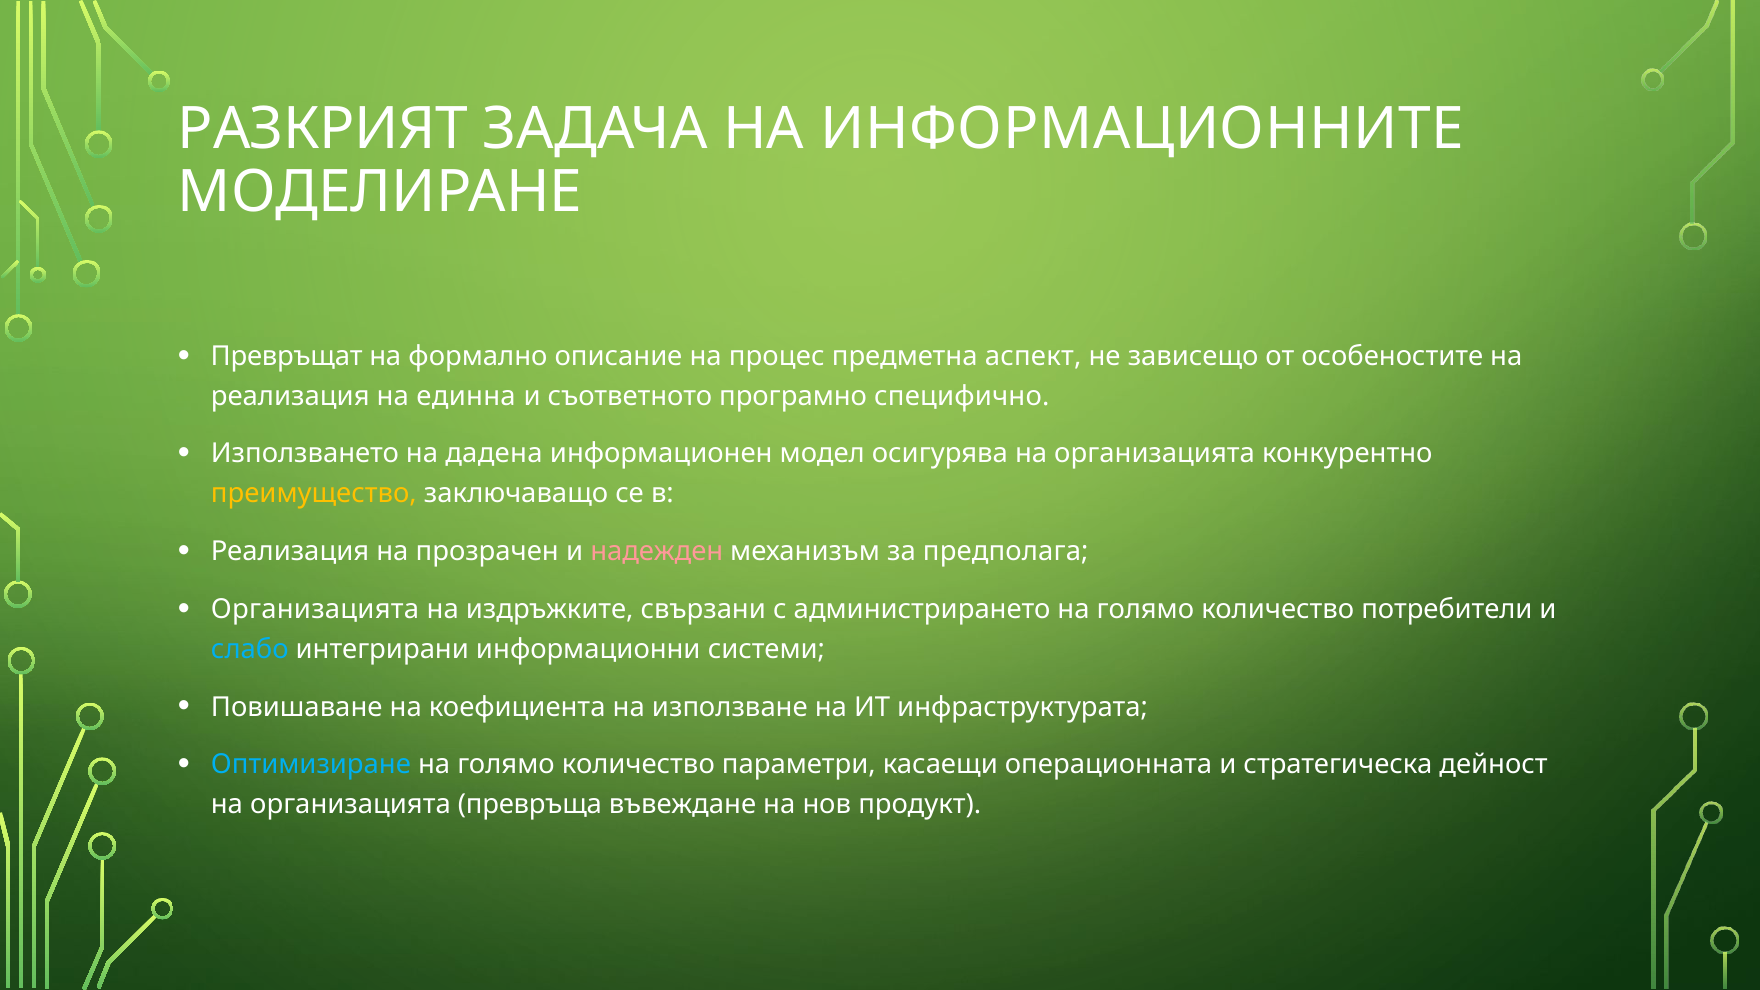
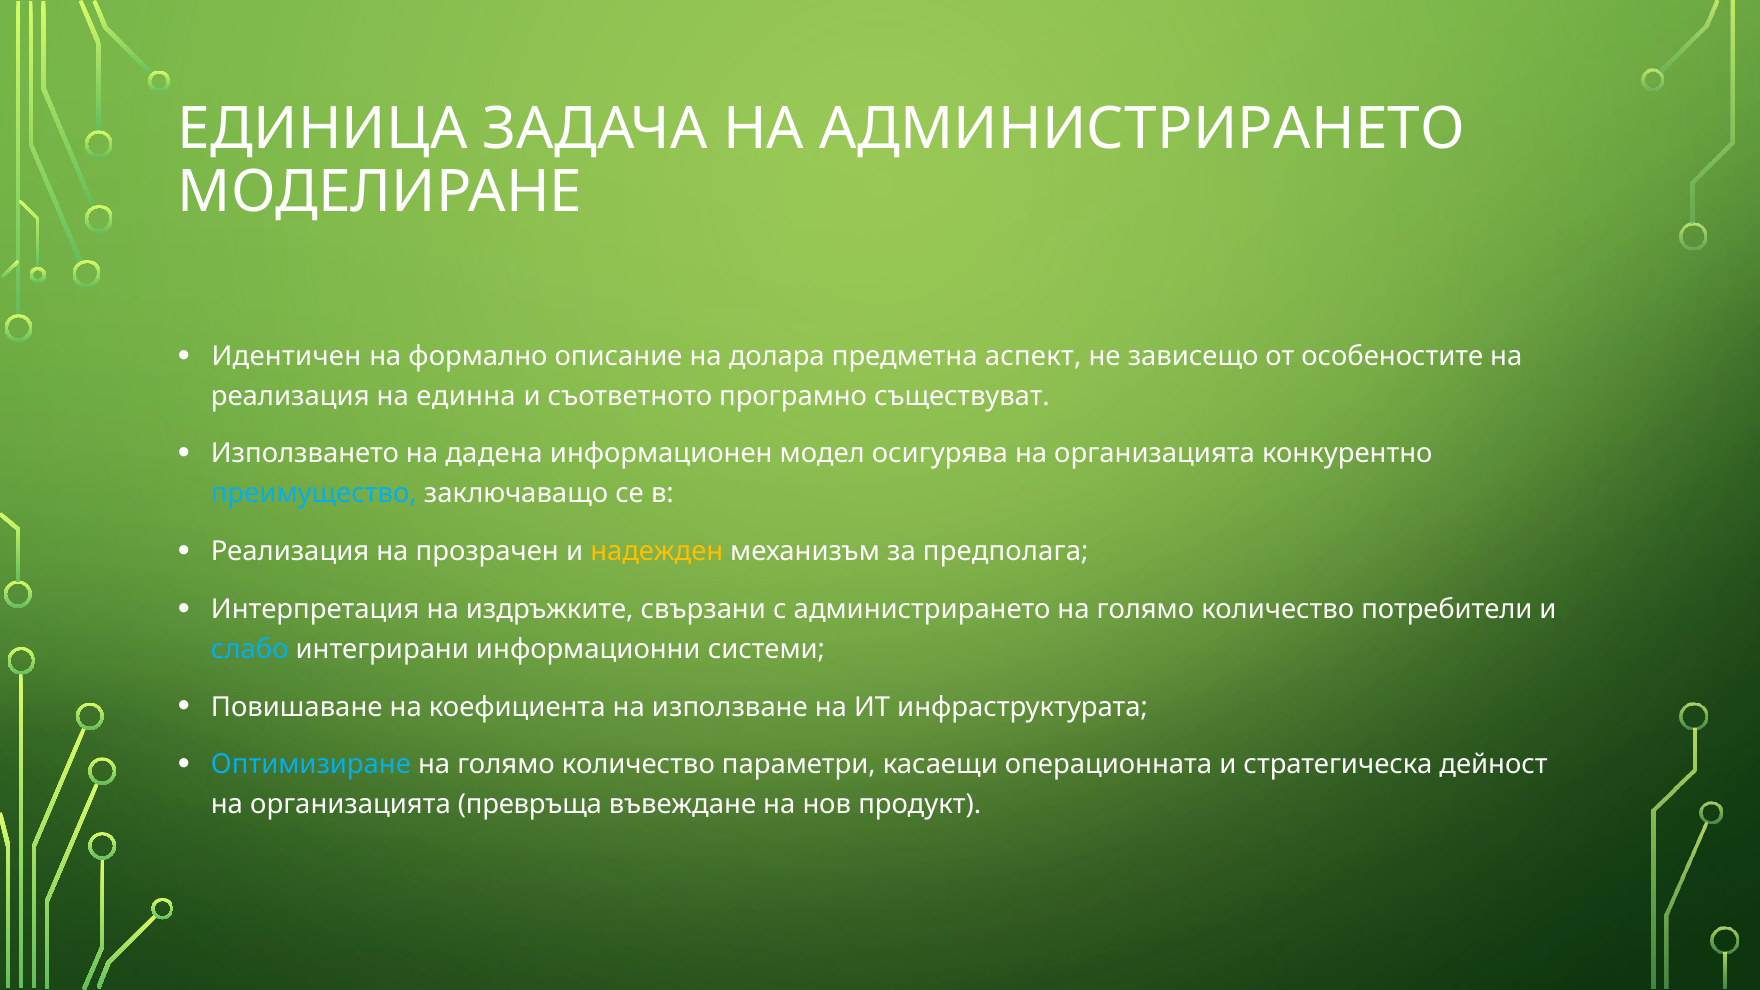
РАЗКРИЯТ: РАЗКРИЯТ -> ЕДИНИЦА
НА ИНФОРМАЦИОННИТЕ: ИНФОРМАЦИОННИТЕ -> АДМИНИСТРИРАНЕТО
Превръщат: Превръщат -> Идентичен
процес: процес -> долара
специфично: специфично -> съществуват
преимущество colour: yellow -> light blue
надежден colour: pink -> yellow
Организацията at (315, 609): Организацията -> Интерпретация
